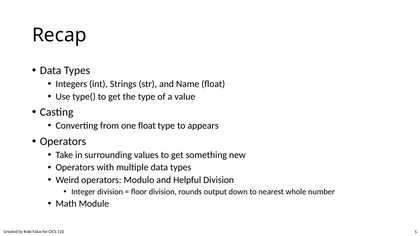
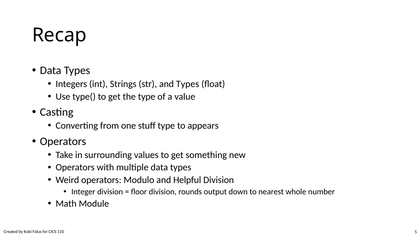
and Name: Name -> Types
one float: float -> stuff
